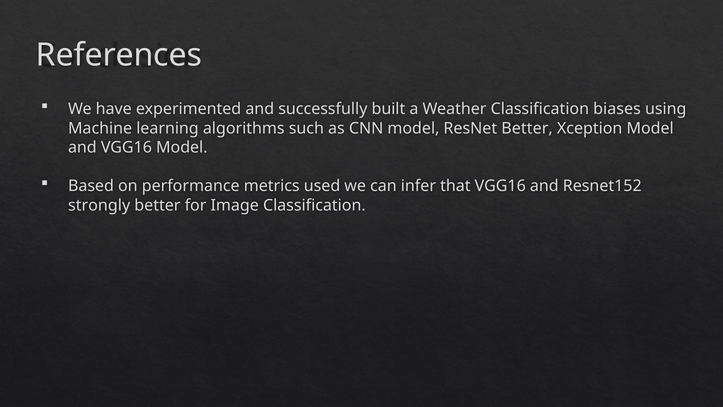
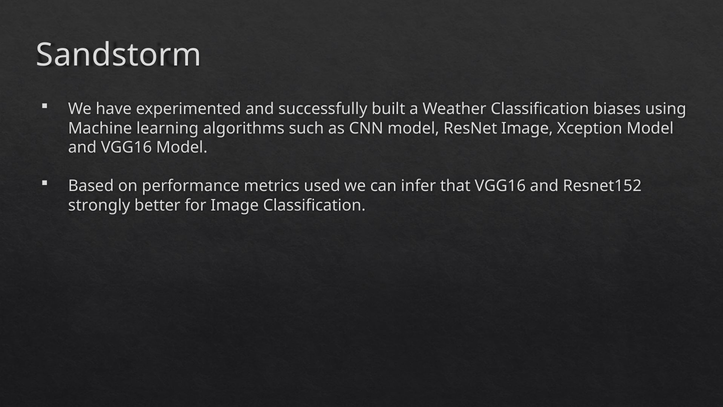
References: References -> Sandstorm
ResNet Better: Better -> Image
